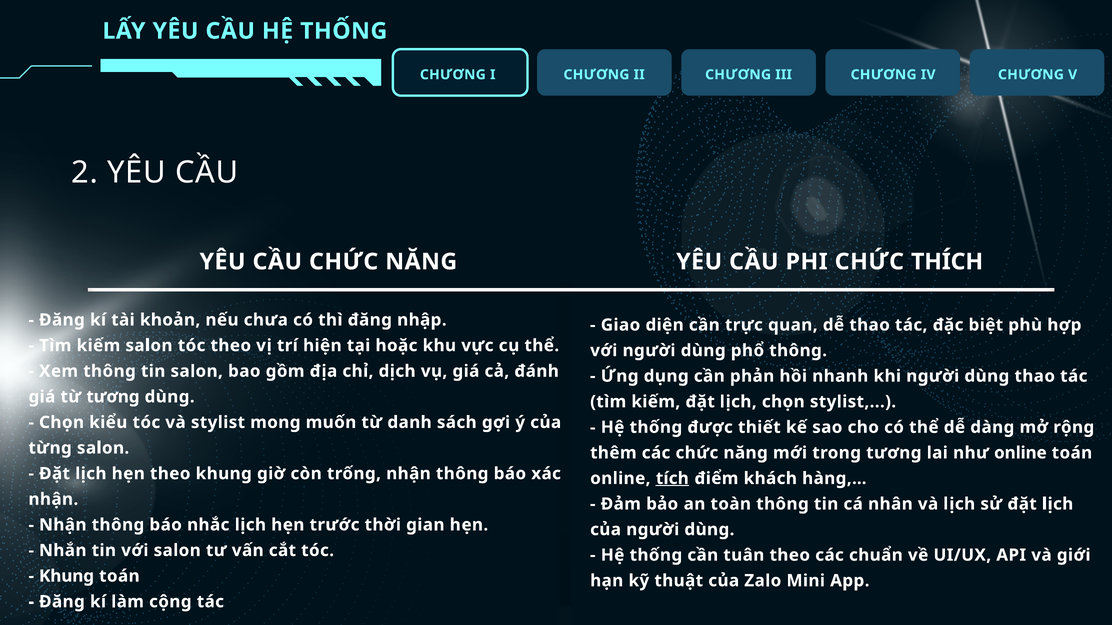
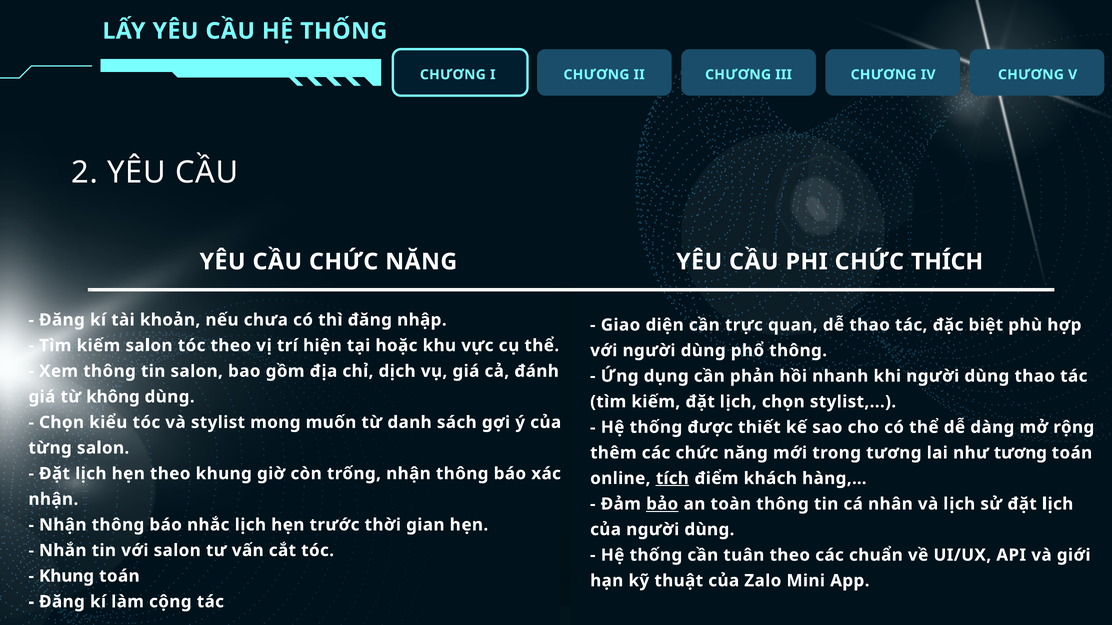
từ tương: tương -> không
như online: online -> tương
bảo underline: none -> present
